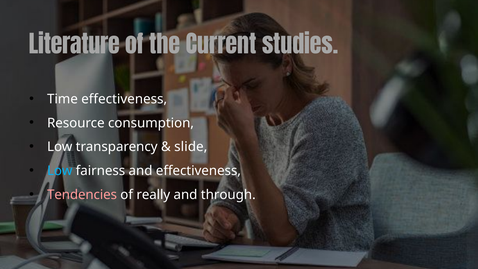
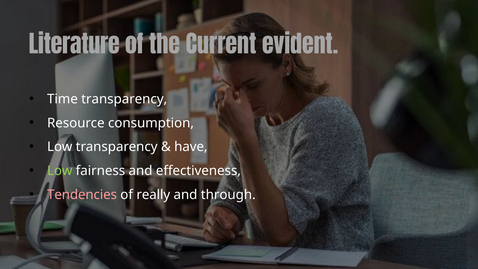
studies: studies -> evident
Time effectiveness: effectiveness -> transparency
slide: slide -> have
Low at (60, 171) colour: light blue -> light green
